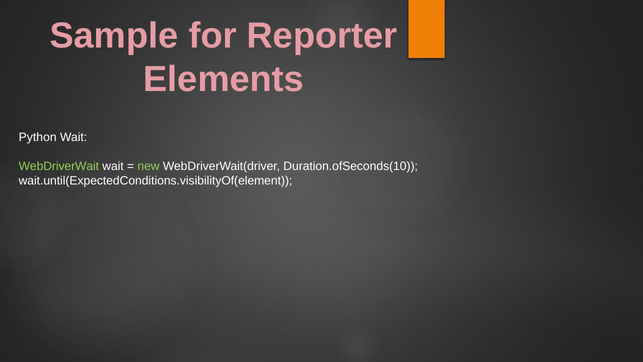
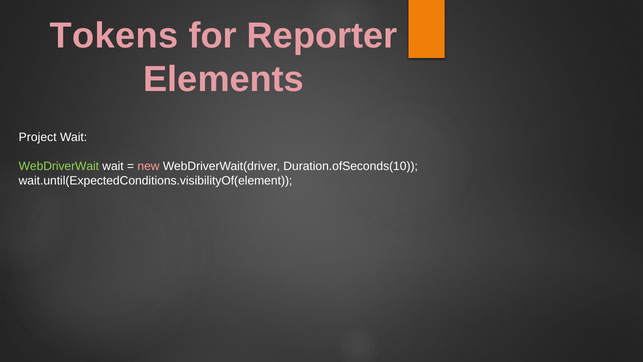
Sample: Sample -> Tokens
Python: Python -> Project
new colour: light green -> pink
